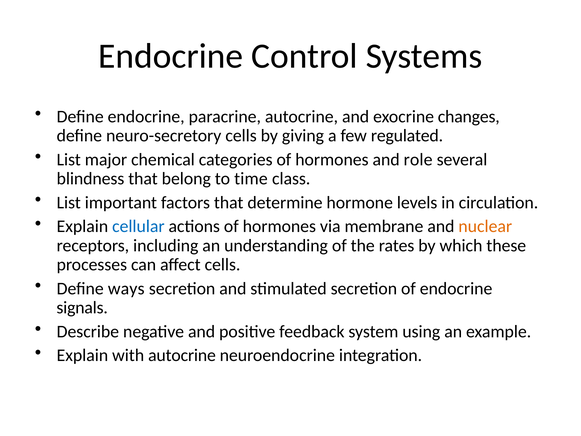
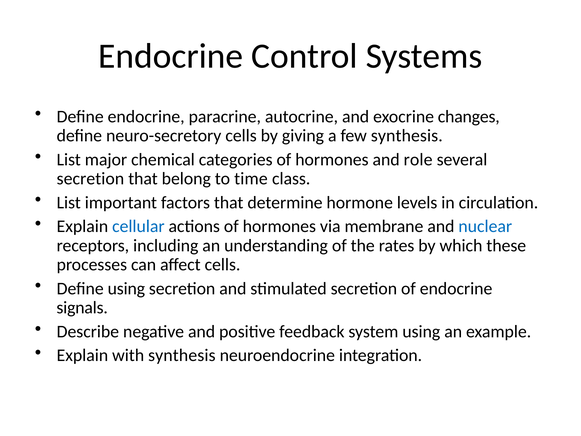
few regulated: regulated -> synthesis
blindness at (90, 179): blindness -> secretion
nuclear colour: orange -> blue
Define ways: ways -> using
with autocrine: autocrine -> synthesis
